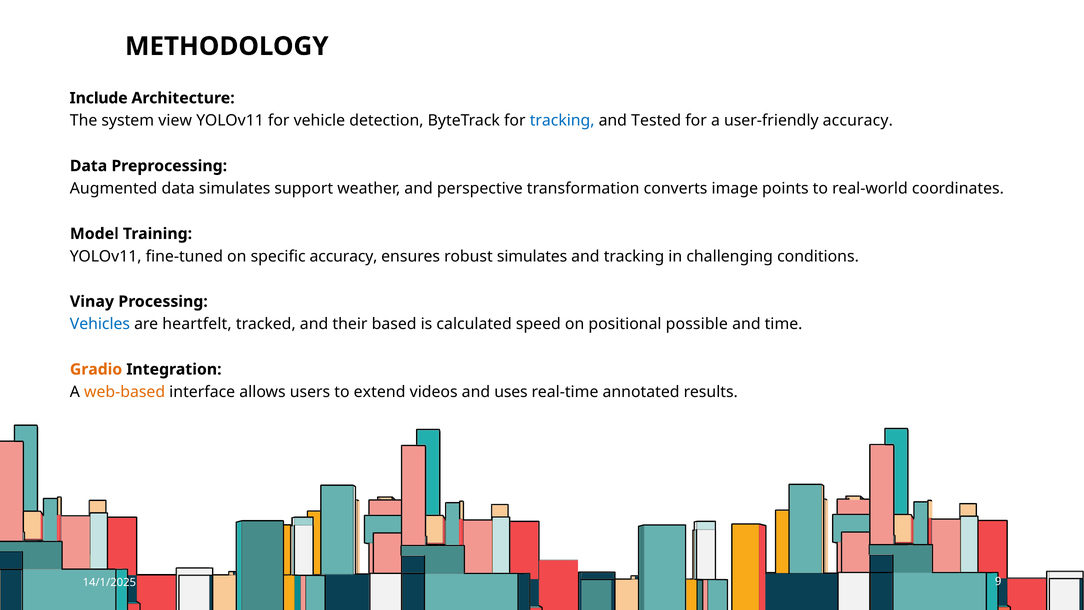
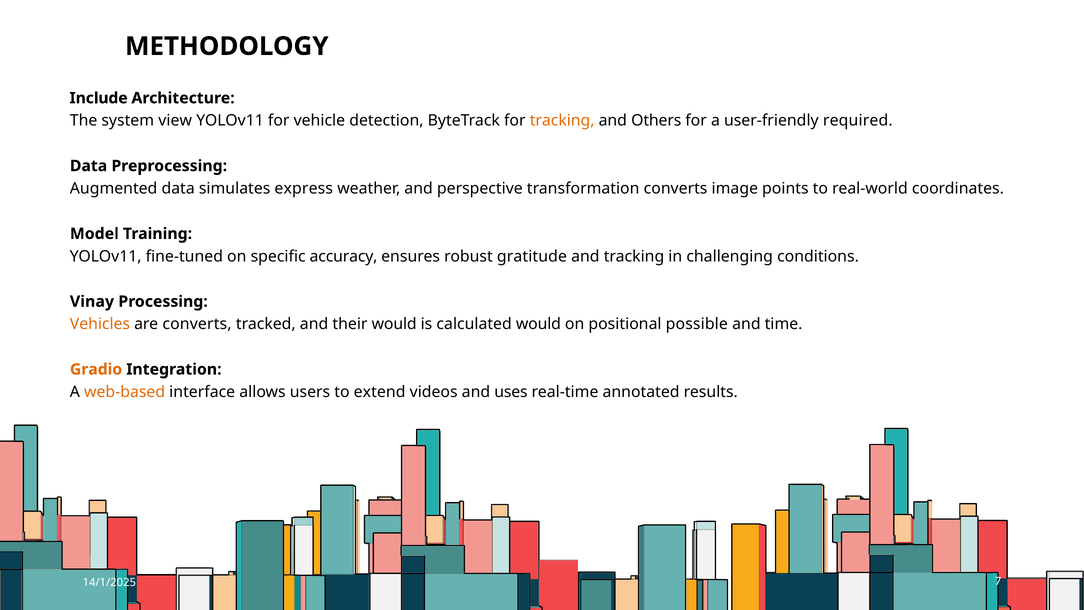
tracking at (562, 121) colour: blue -> orange
Tested: Tested -> Others
user-friendly accuracy: accuracy -> required
support: support -> express
robust simulates: simulates -> gratitude
Vehicles colour: blue -> orange
are heartfelt: heartfelt -> converts
their based: based -> would
calculated speed: speed -> would
9: 9 -> 7
